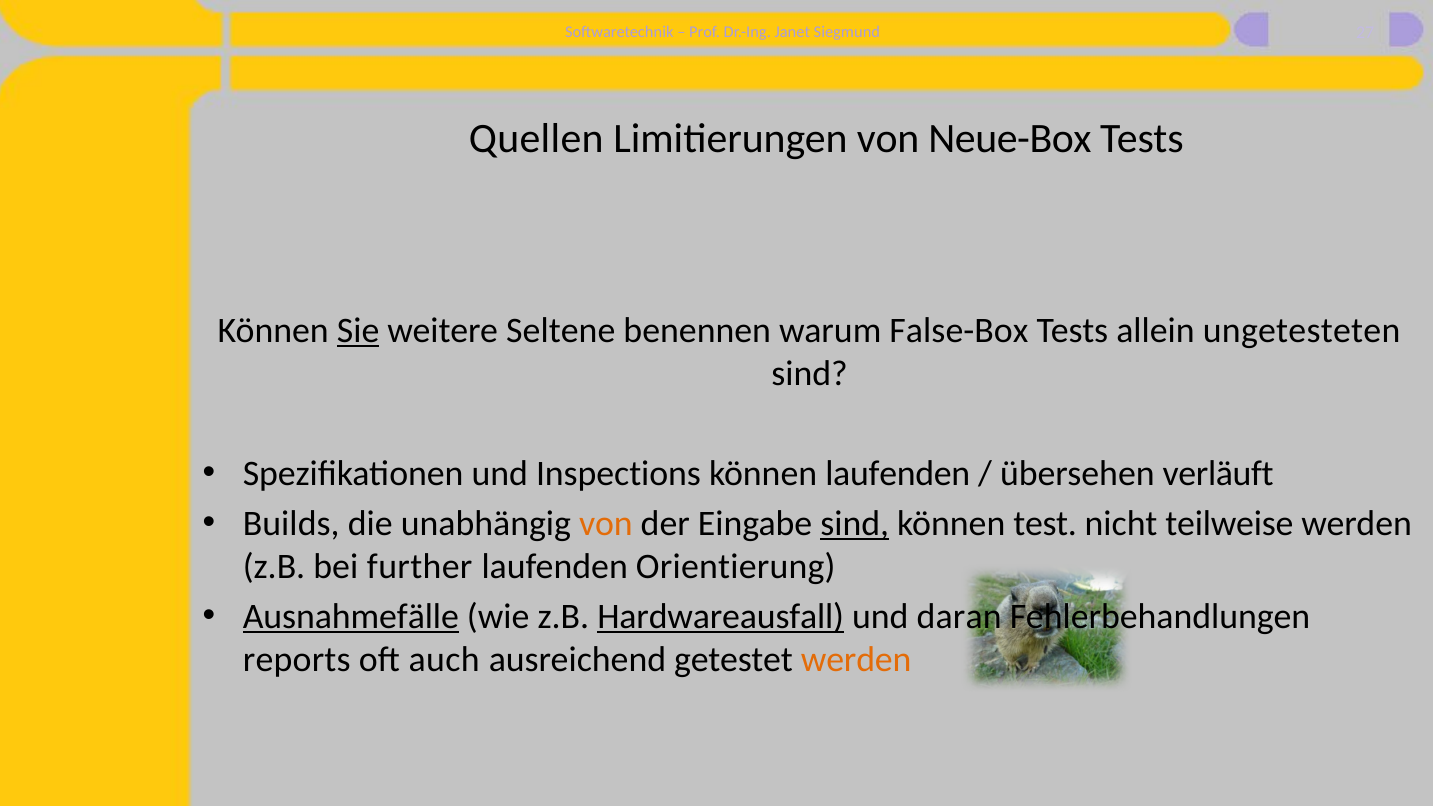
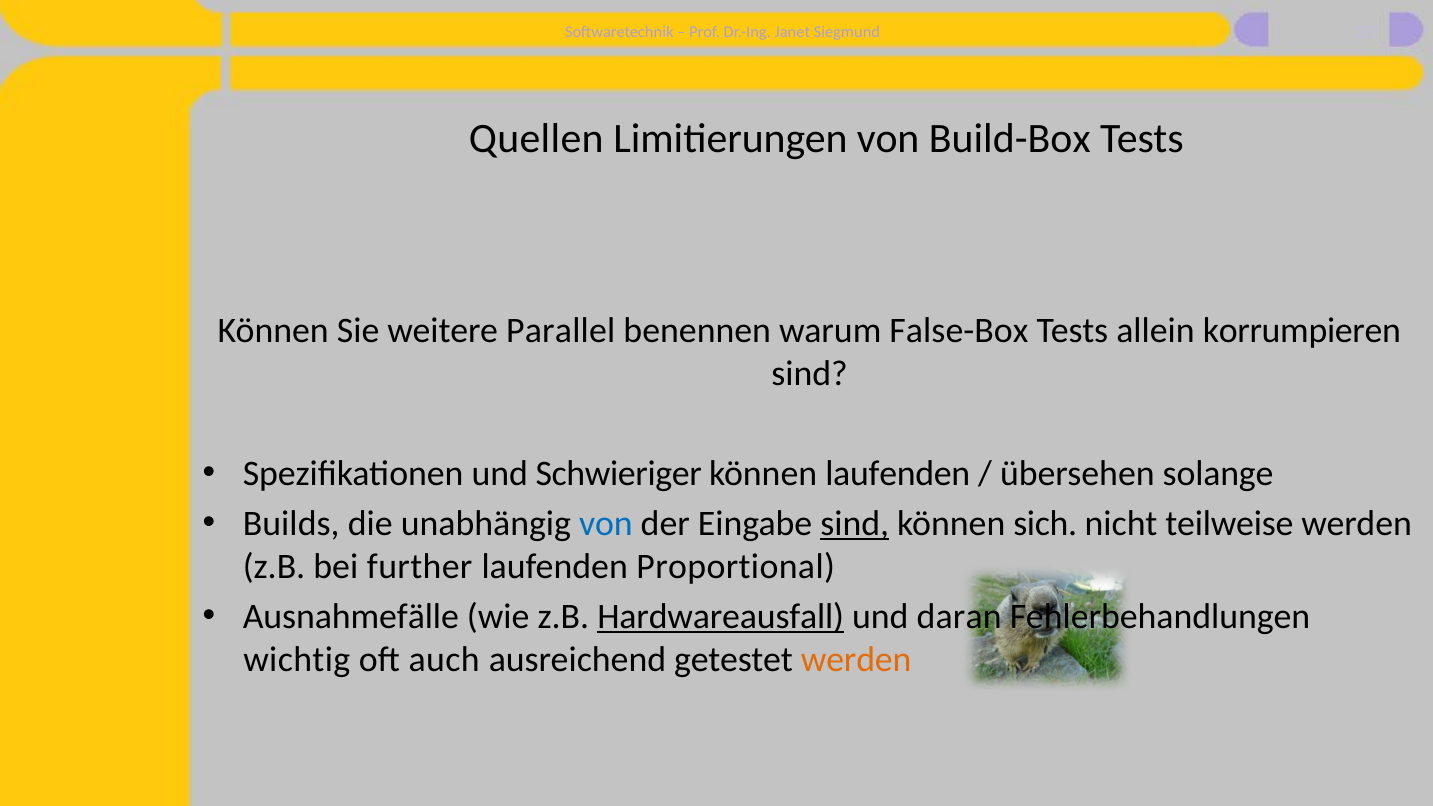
Neue-Box: Neue-Box -> Build-Box
Sie underline: present -> none
Seltene: Seltene -> Parallel
ungetesteten: ungetesteten -> korrumpieren
Inspections: Inspections -> Schwieriger
verläuft: verläuft -> solange
von at (606, 524) colour: orange -> blue
test: test -> sich
Orientierung: Orientierung -> Proportional
Ausnahmefälle underline: present -> none
reports: reports -> wichtig
